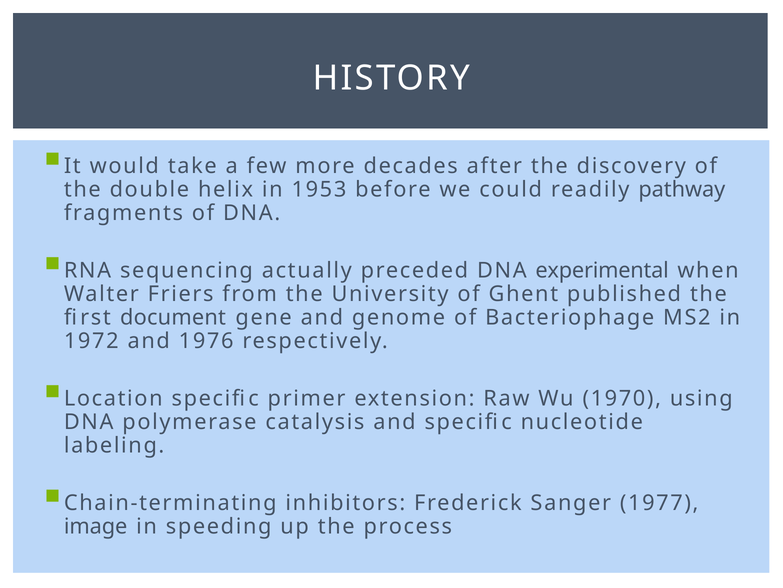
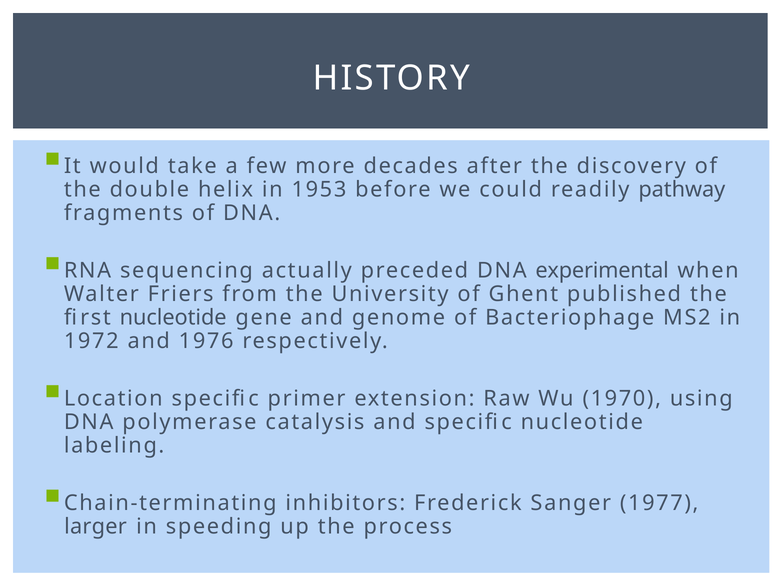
first document: document -> nucleotide
image: image -> larger
